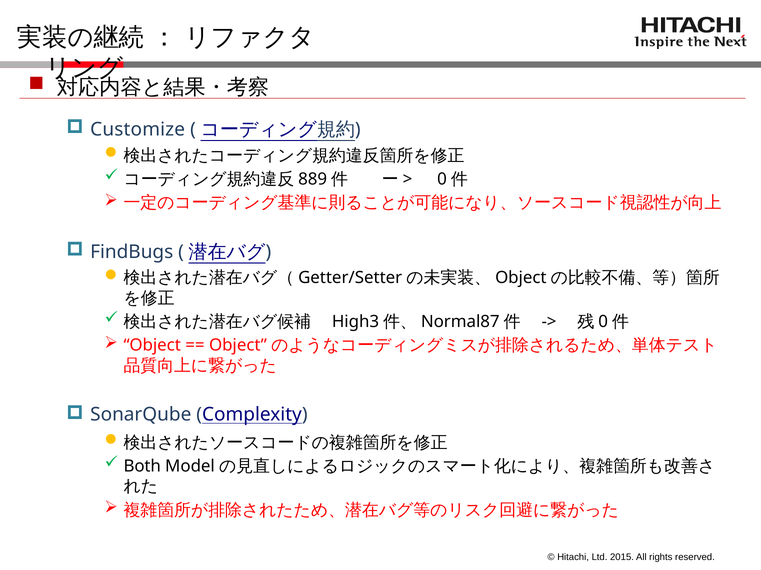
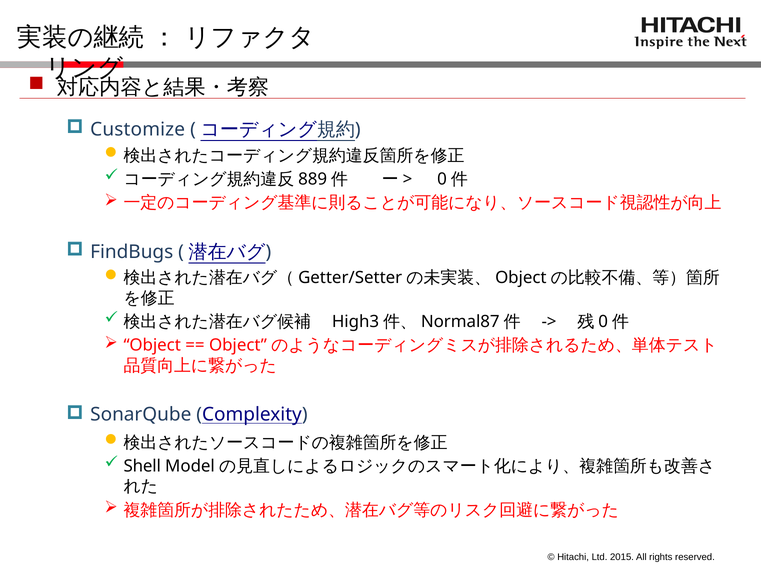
Both: Both -> Shell
